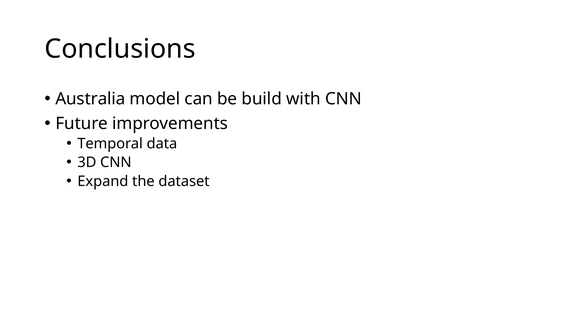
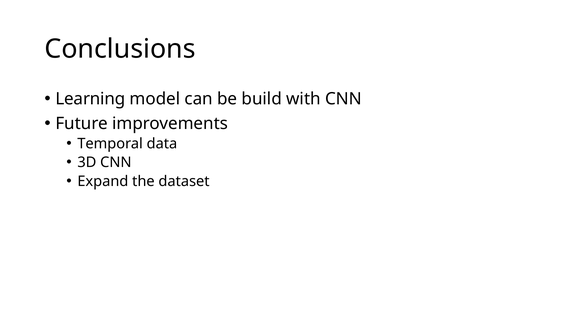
Australia: Australia -> Learning
